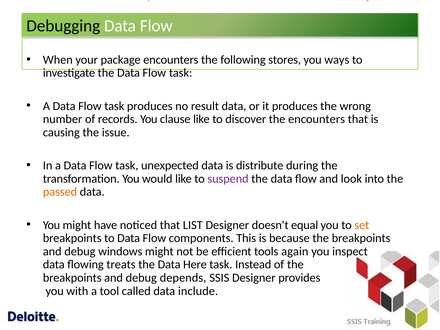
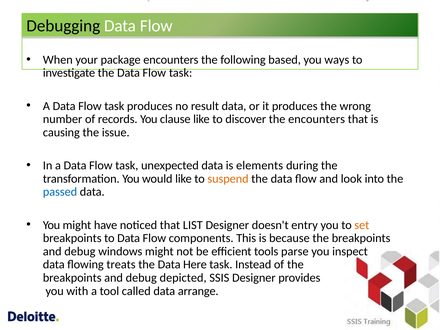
stores: stores -> based
distribute: distribute -> elements
suspend colour: purple -> orange
passed colour: orange -> blue
equal: equal -> entry
again: again -> parse
depends: depends -> depicted
include: include -> arrange
